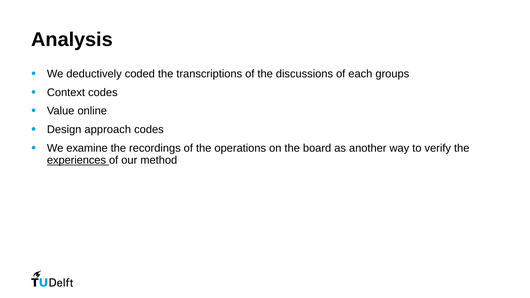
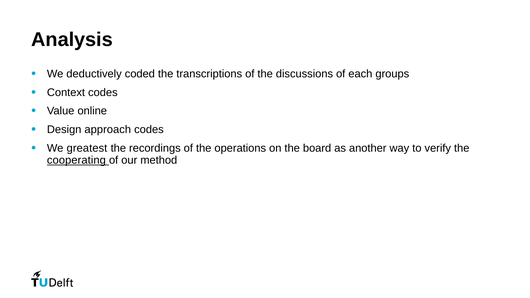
examine: examine -> greatest
experiences: experiences -> cooperating
